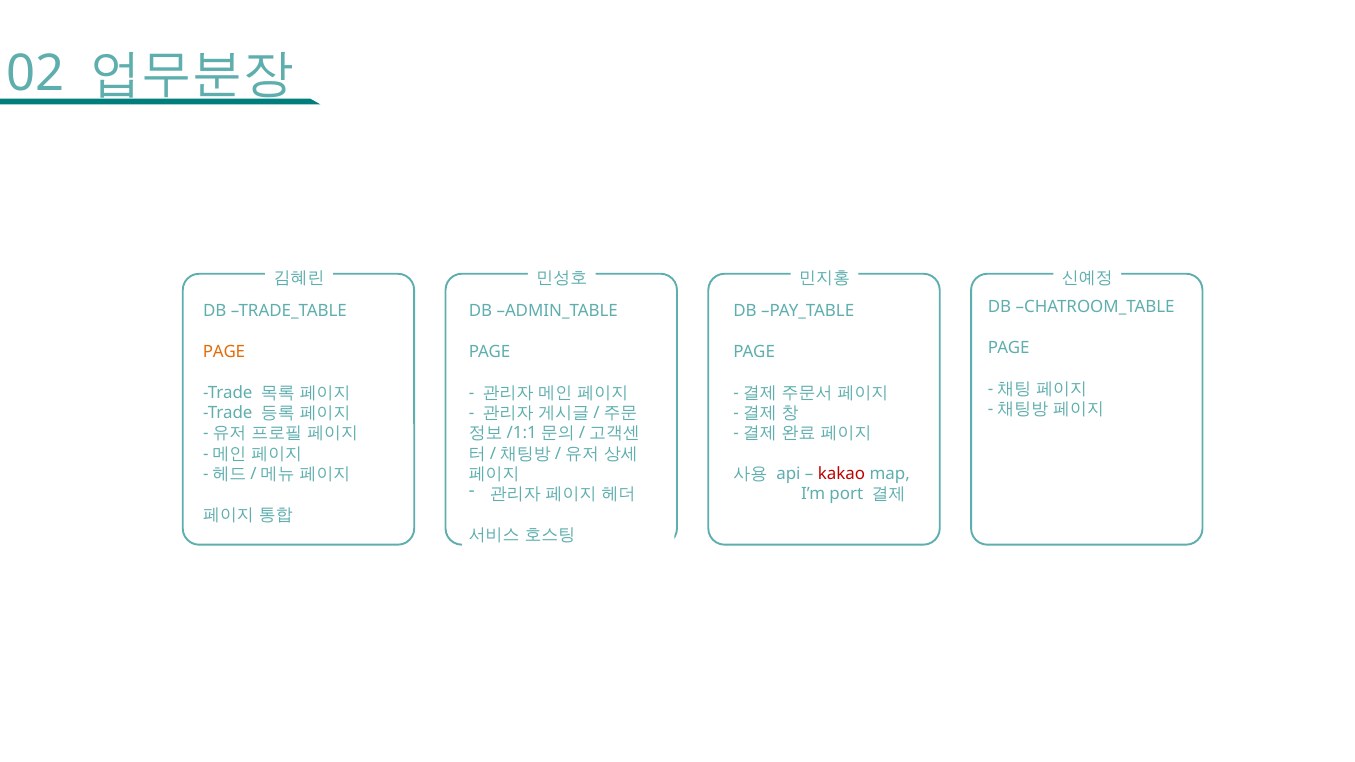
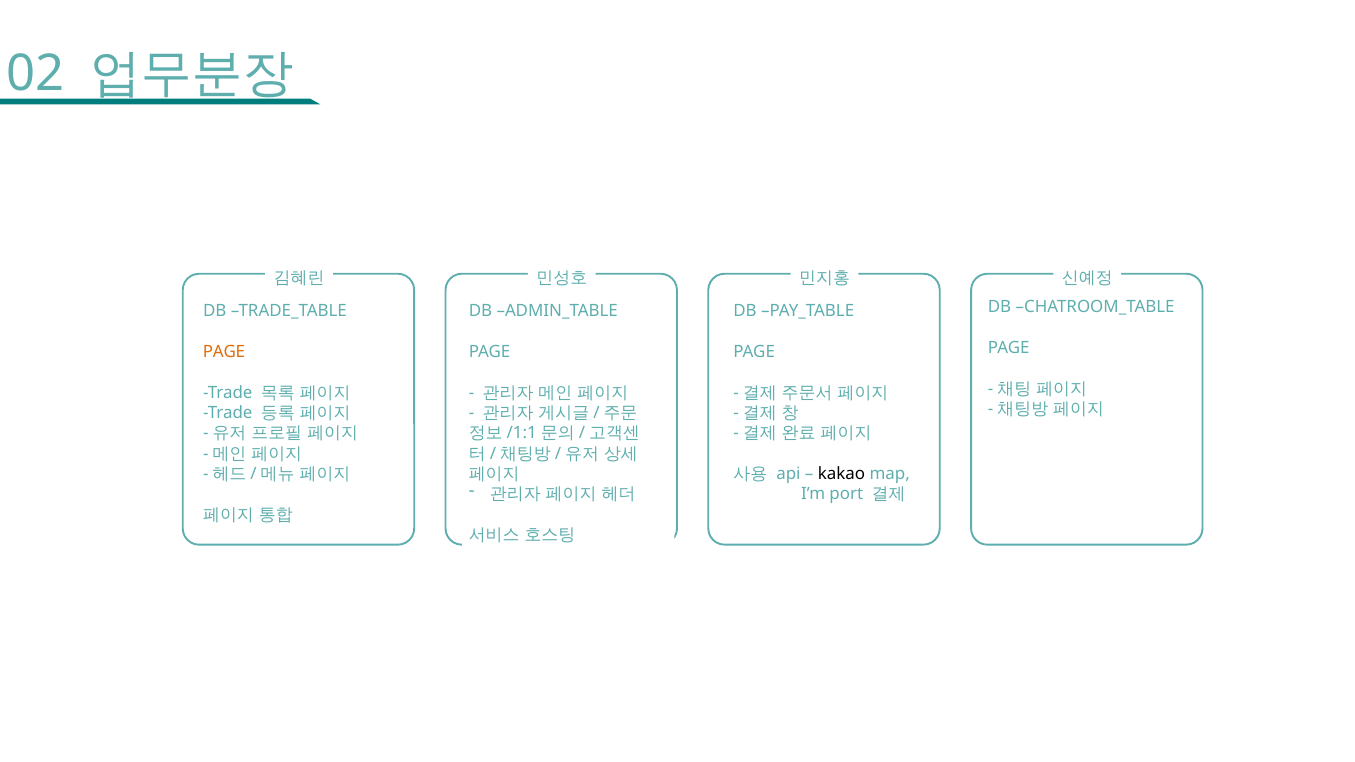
kakao colour: red -> black
